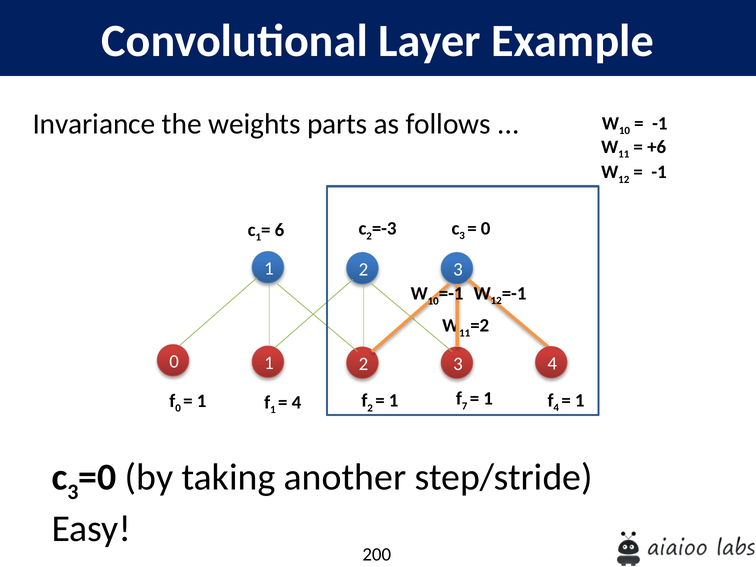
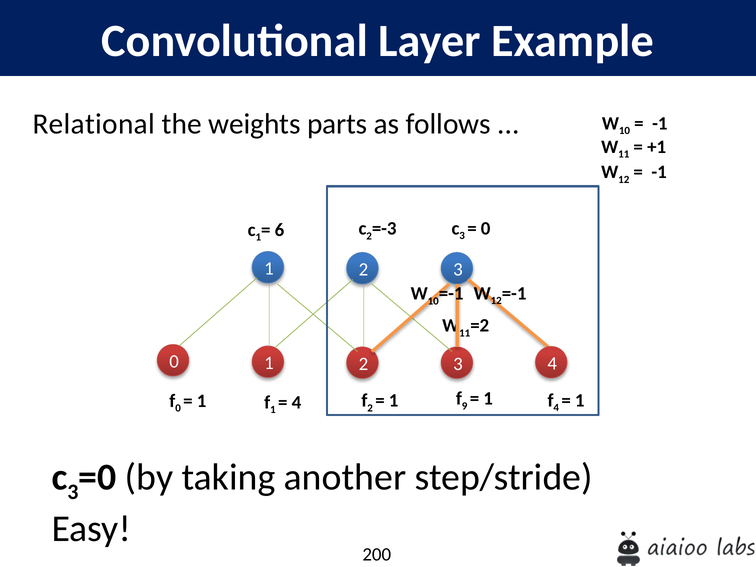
Invariance: Invariance -> Relational
+6: +6 -> +1
7: 7 -> 9
